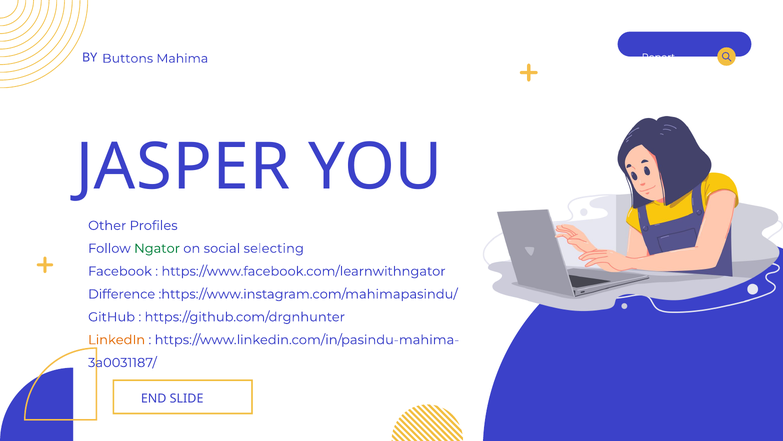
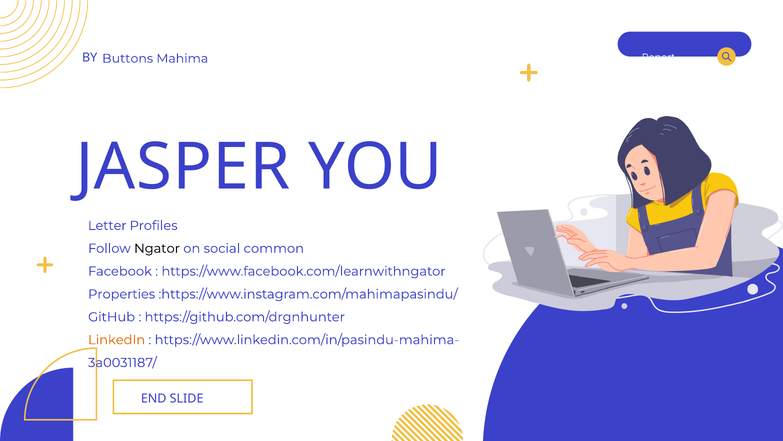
Other: Other -> Letter
Ngator colour: green -> black
selecting: selecting -> common
Difference: Difference -> Properties
